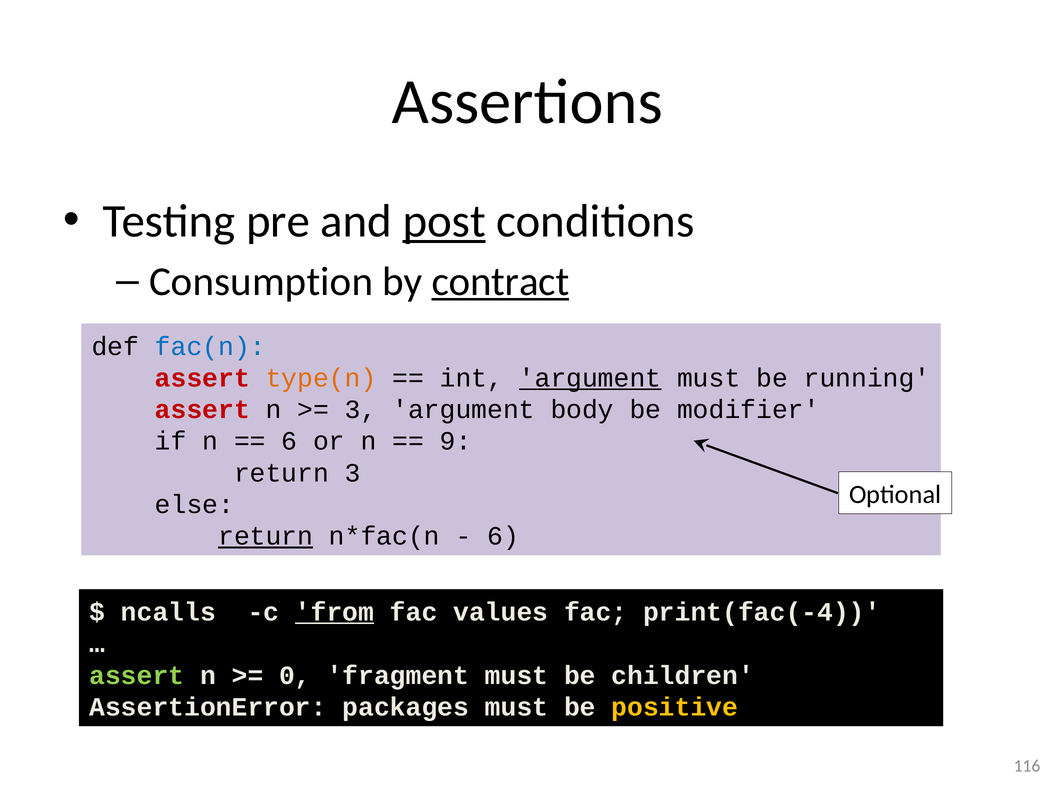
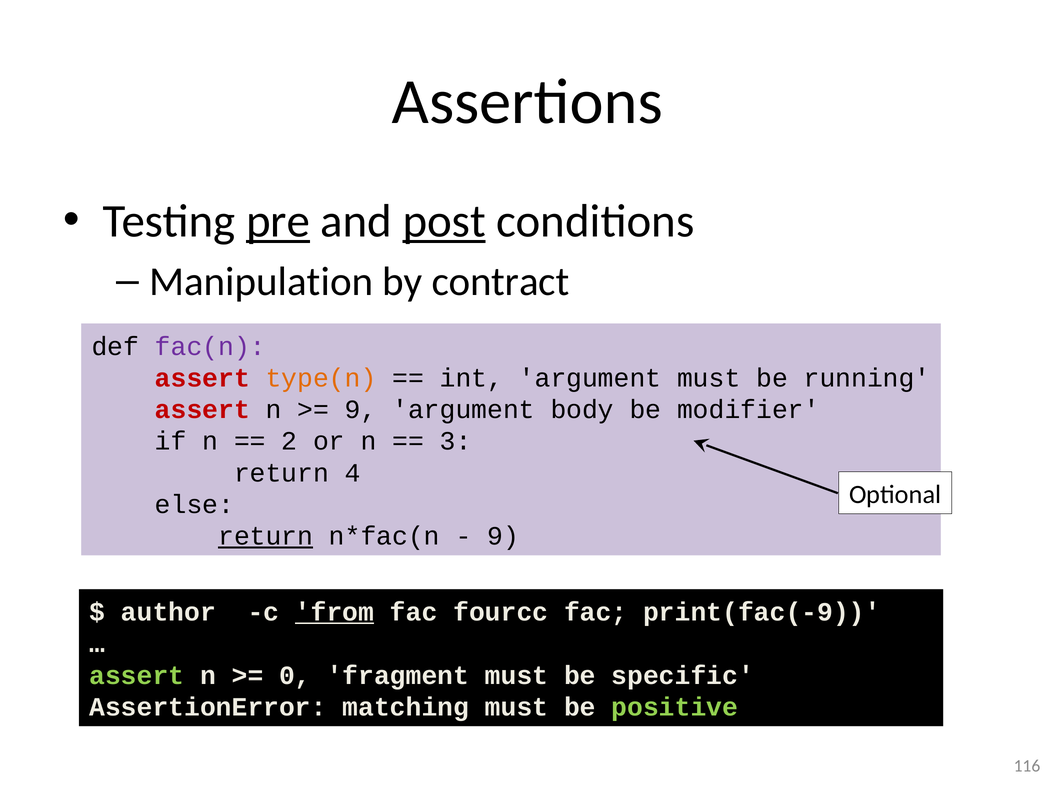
pre underline: none -> present
Consumption: Consumption -> Manipulation
contract underline: present -> none
fac(n colour: blue -> purple
argument at (590, 378) underline: present -> none
3 at (361, 410): 3 -> 9
6 at (289, 441): 6 -> 2
9: 9 -> 3
return 3: 3 -> 4
6 at (503, 536): 6 -> 9
ncalls: ncalls -> author
values: values -> fourcc
print(fac(-4: print(fac(-4 -> print(fac(-9
children: children -> specific
packages: packages -> matching
positive colour: yellow -> light green
